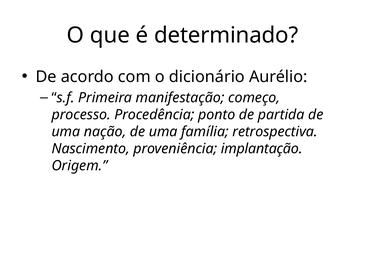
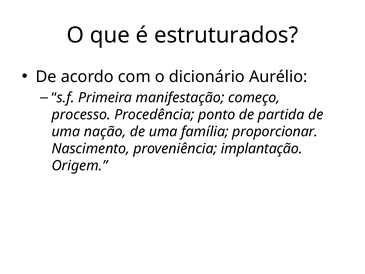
determinado: determinado -> estruturados
retrospectiva: retrospectiva -> proporcionar
